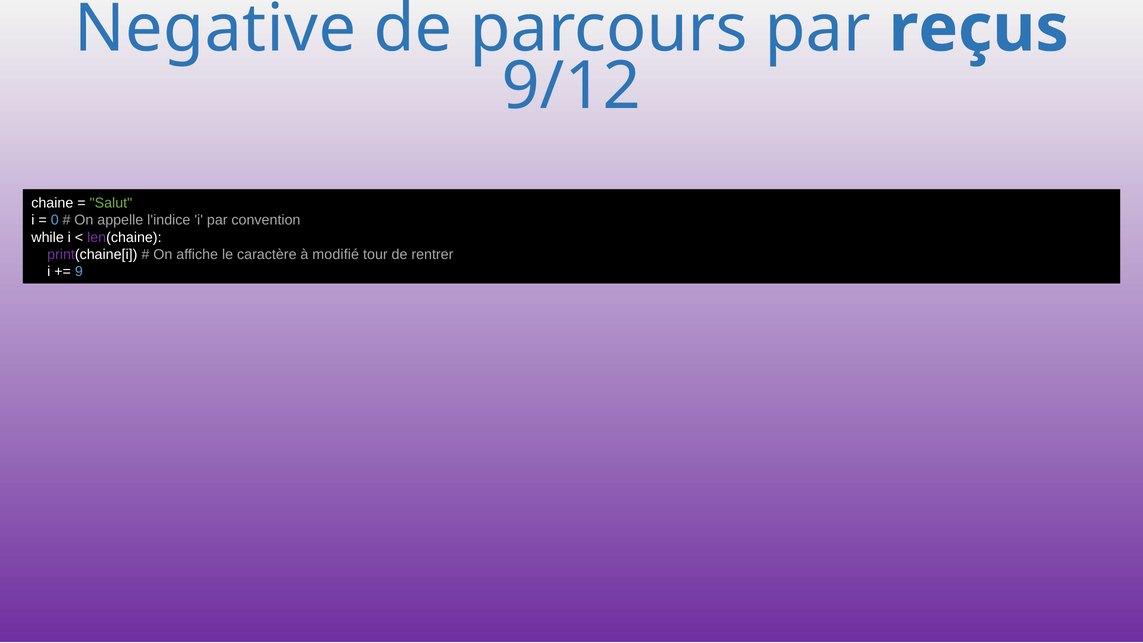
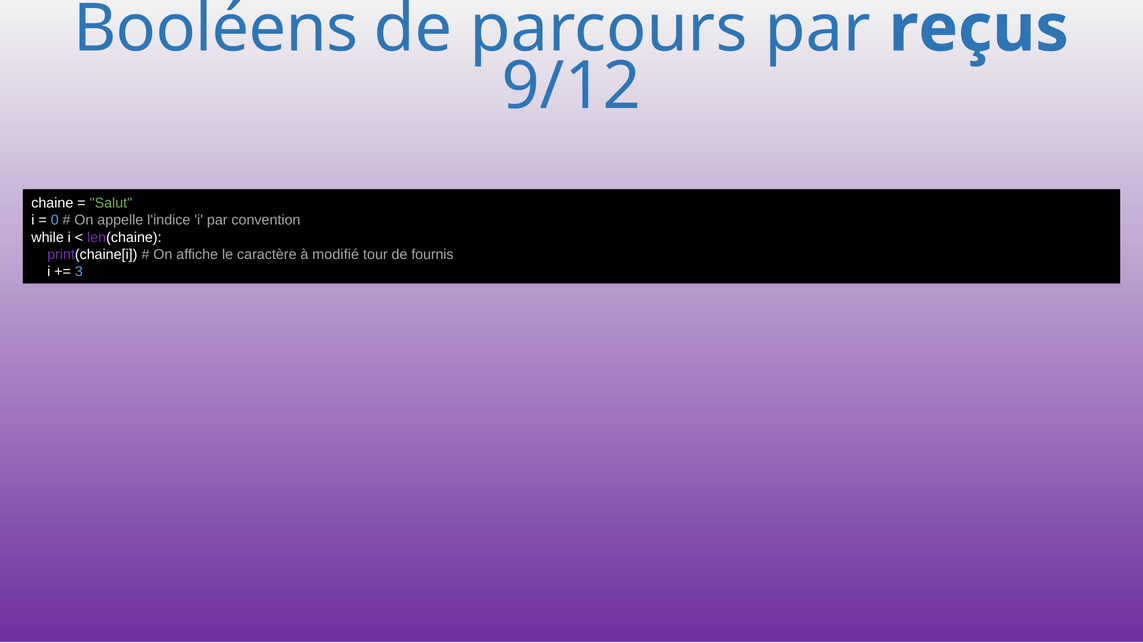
Negative: Negative -> Booléens
rentrer: rentrer -> fournis
9: 9 -> 3
